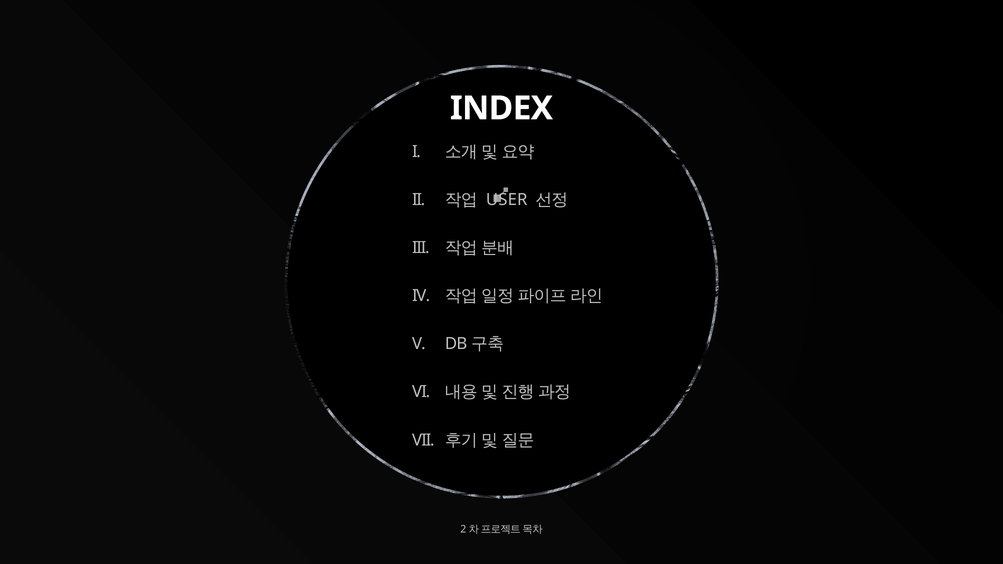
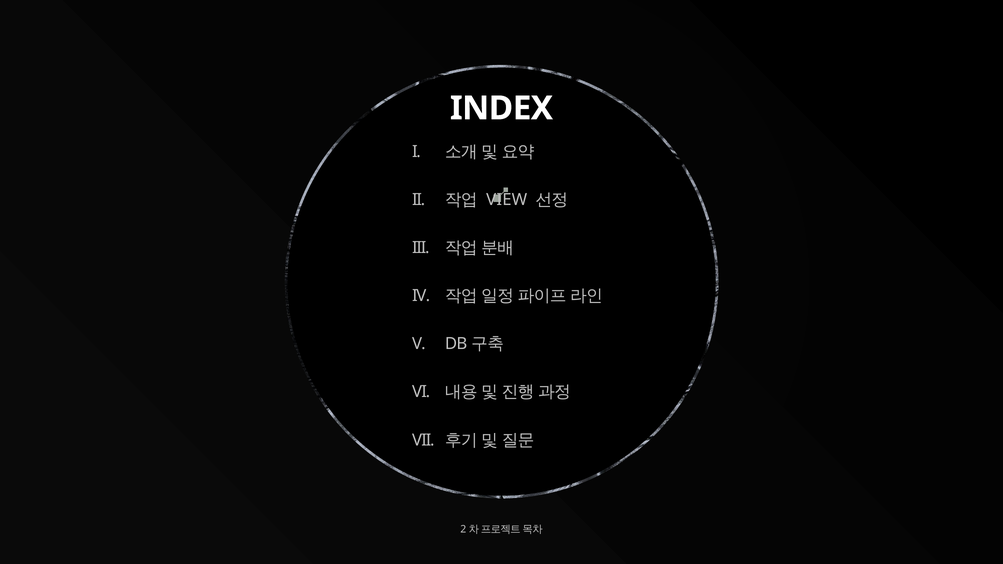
USER: USER -> VIEW
